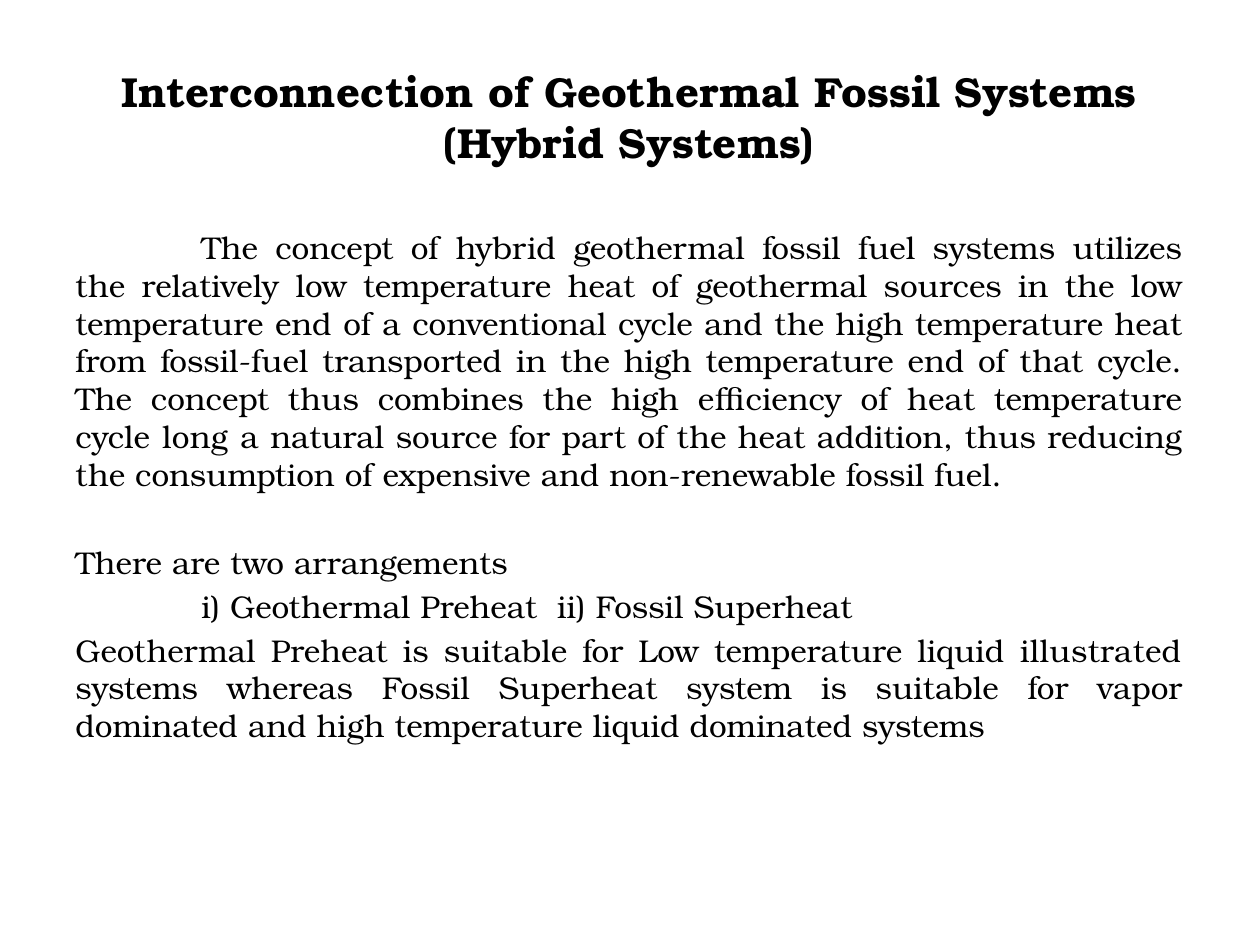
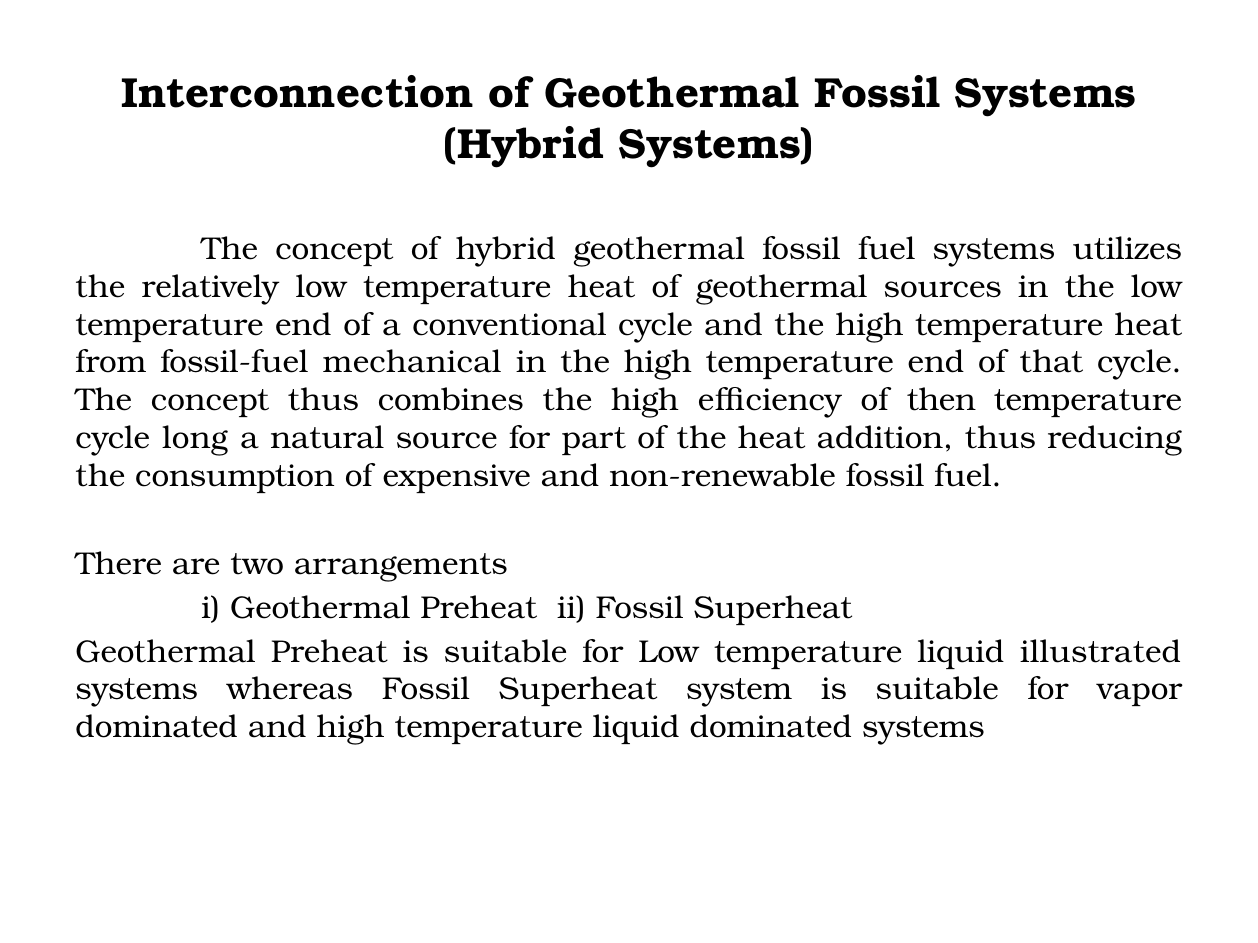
transported: transported -> mechanical
of heat: heat -> then
